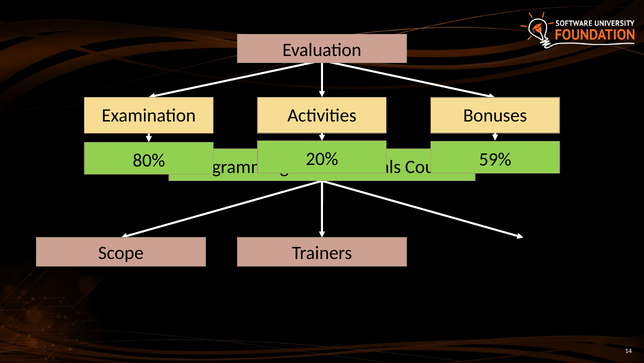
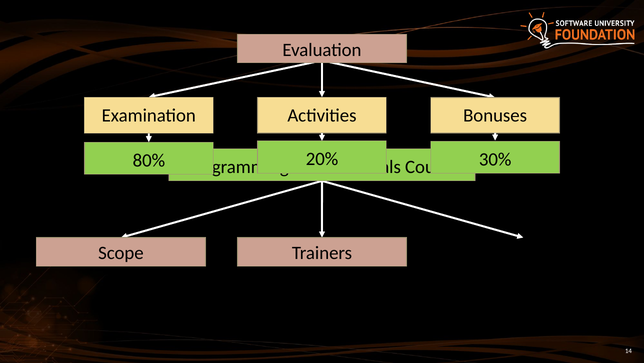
59%: 59% -> 30%
